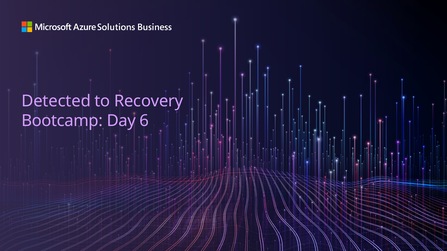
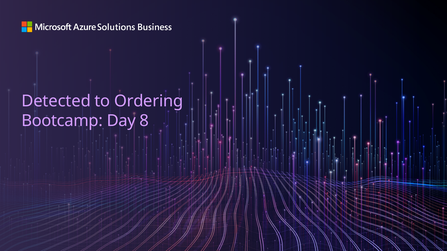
Recovery: Recovery -> Ordering
6: 6 -> 8
